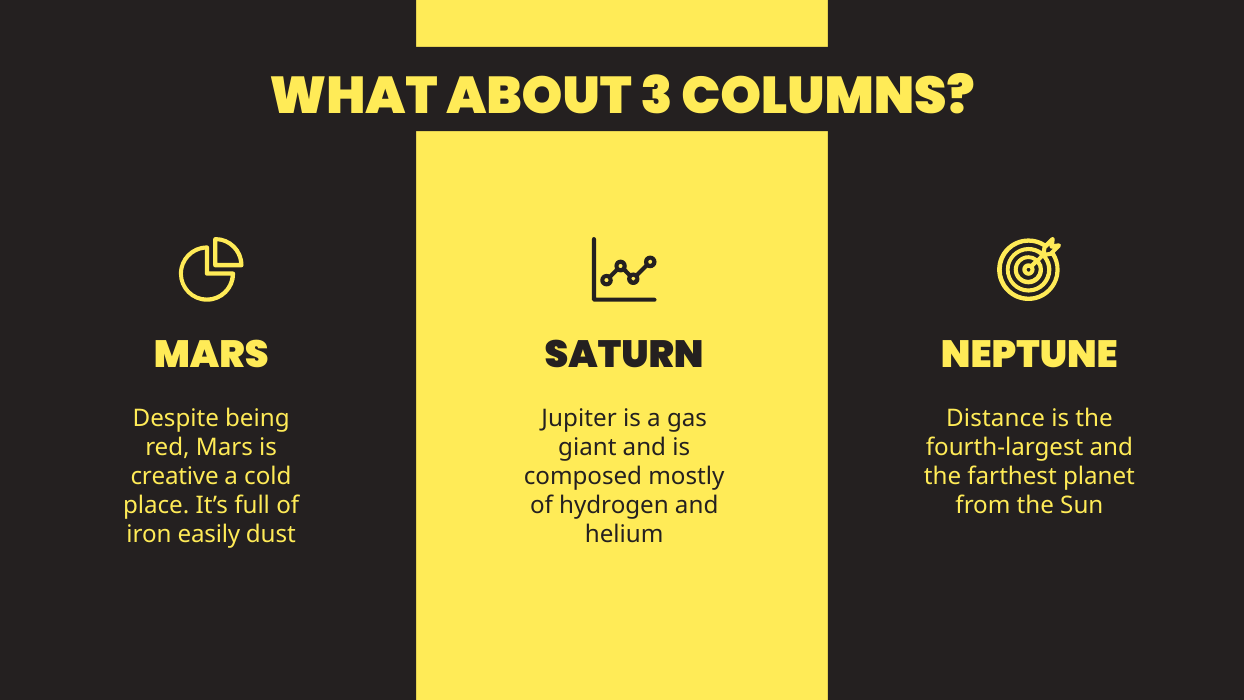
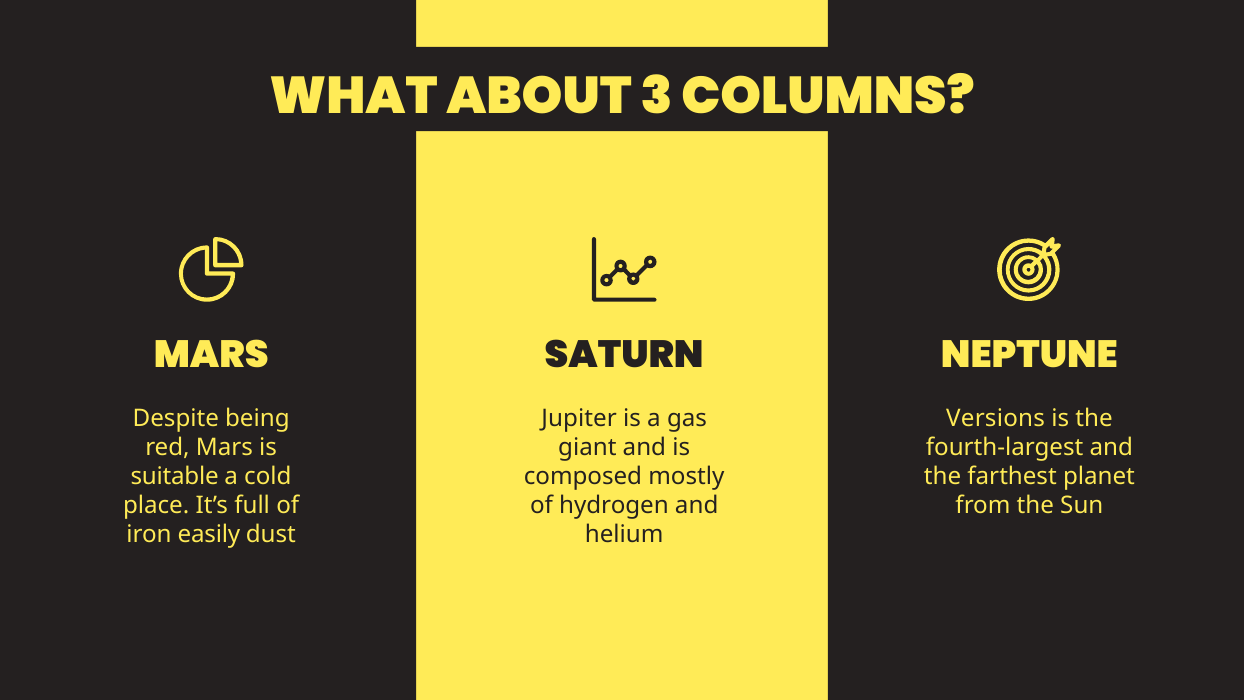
Distance: Distance -> Versions
creative: creative -> suitable
